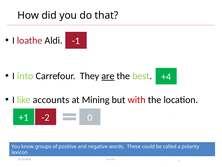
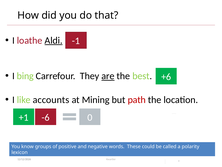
Aldi underline: none -> present
into: into -> bing
+4: +4 -> +6
with: with -> path
-2: -2 -> -6
